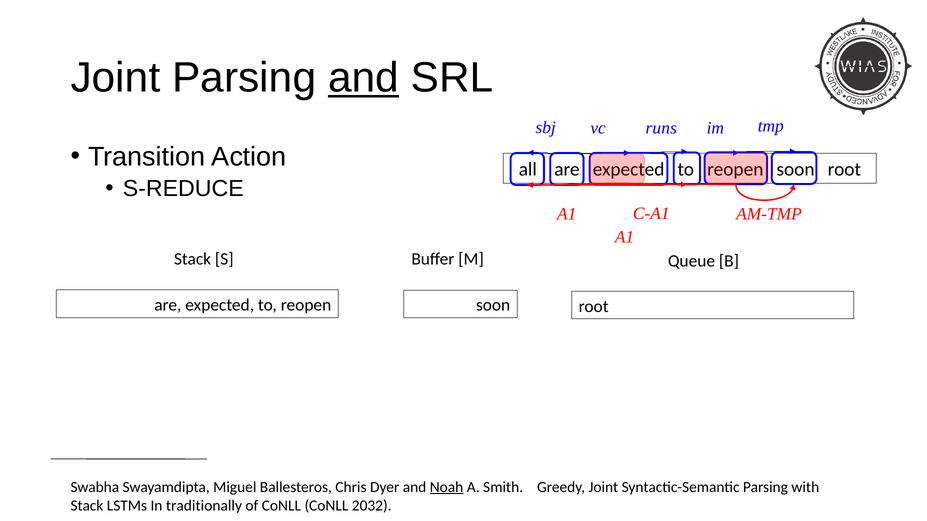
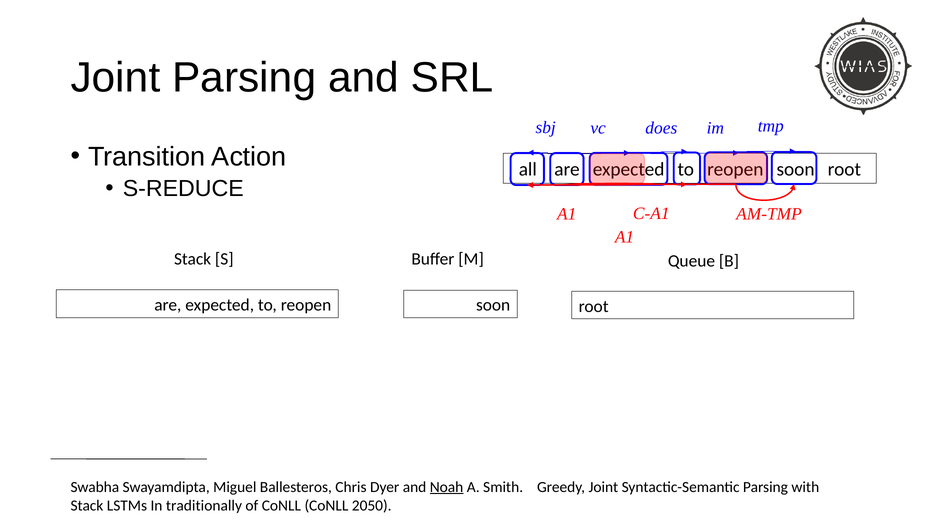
and at (364, 78) underline: present -> none
runs: runs -> does
2032: 2032 -> 2050
